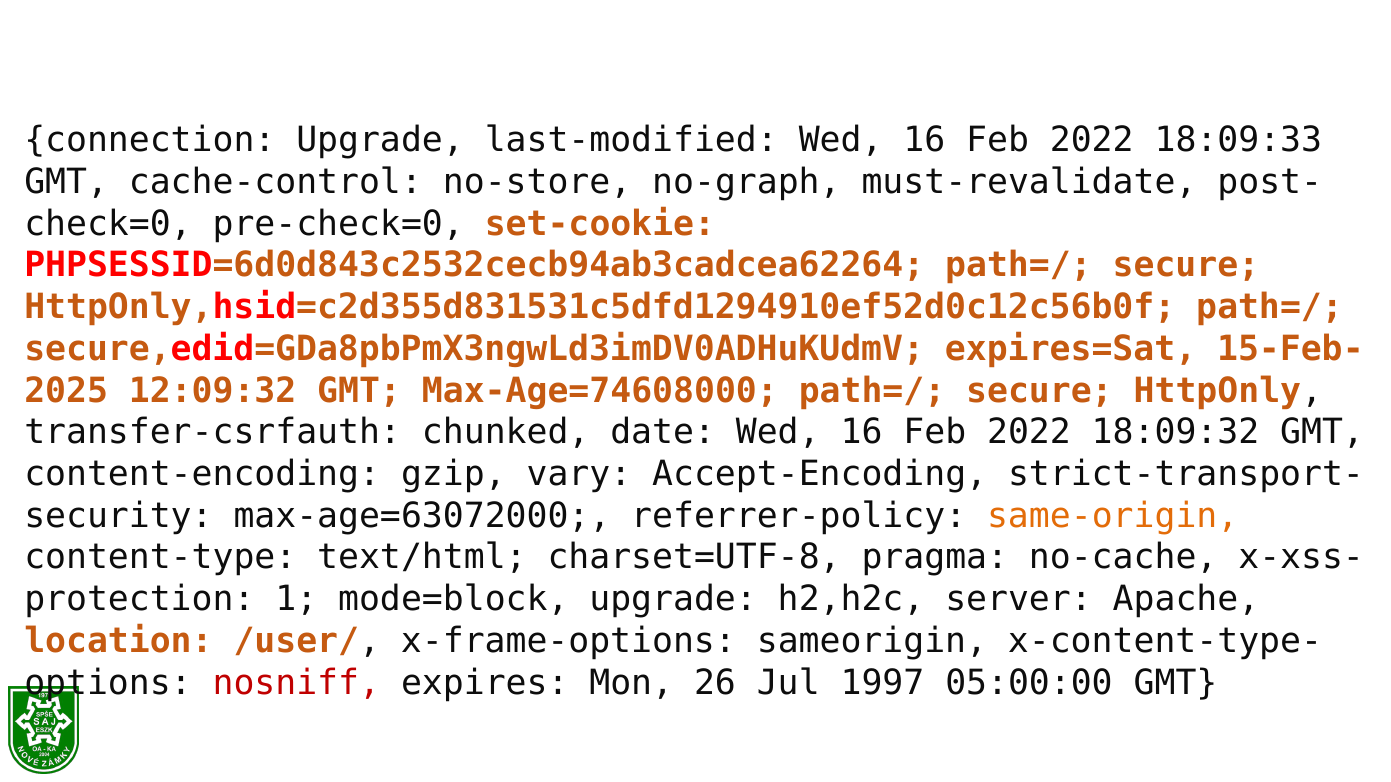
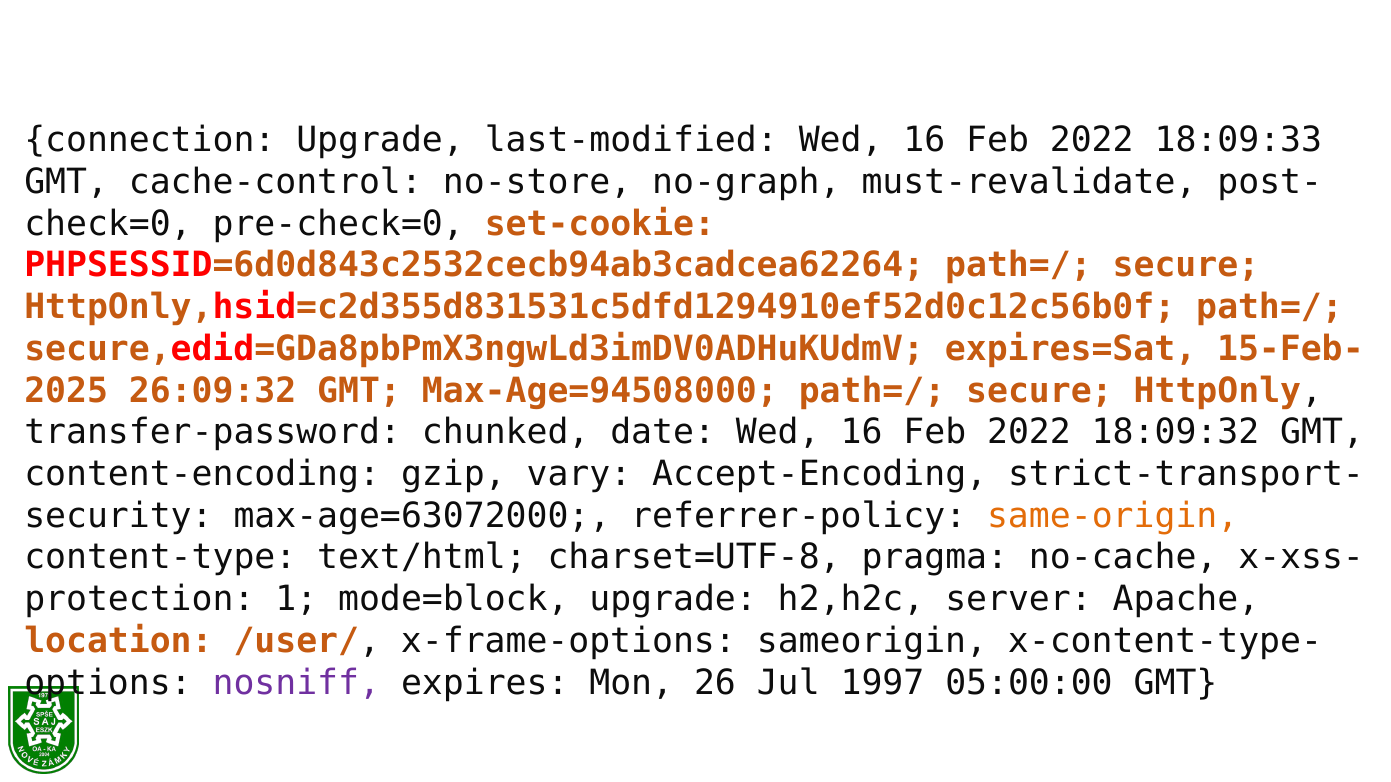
12:09:32: 12:09:32 -> 26:09:32
Max-Age=74608000: Max-Age=74608000 -> Max-Age=94508000
transfer-csrfauth: transfer-csrfauth -> transfer-password
nosniff colour: red -> purple
